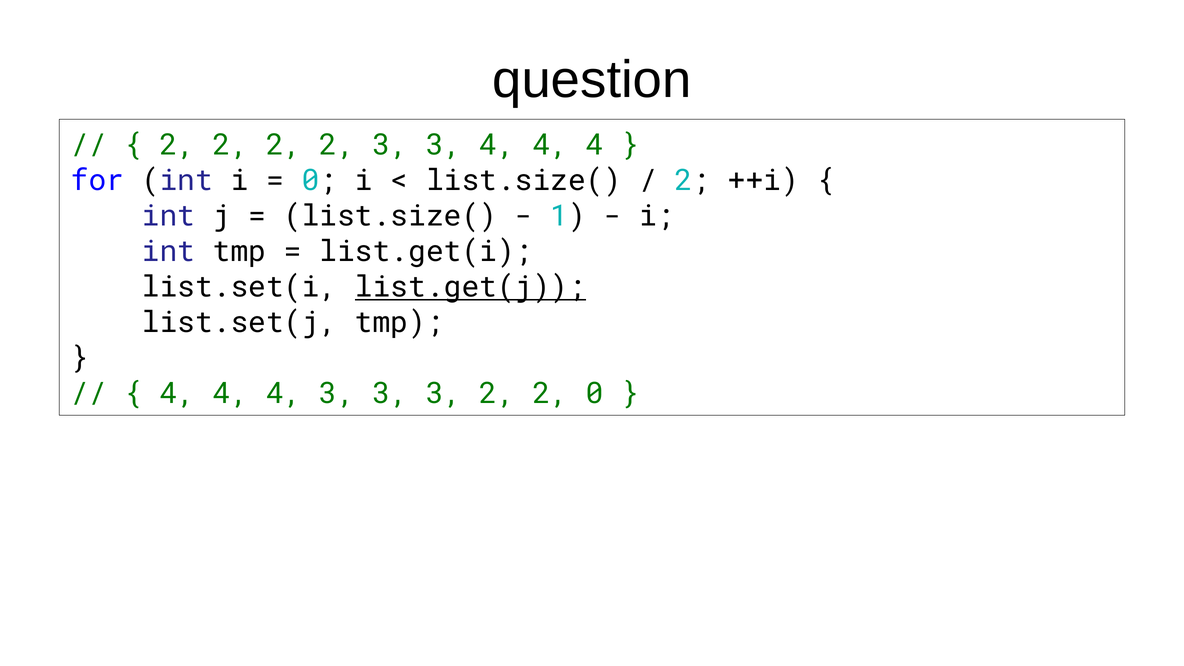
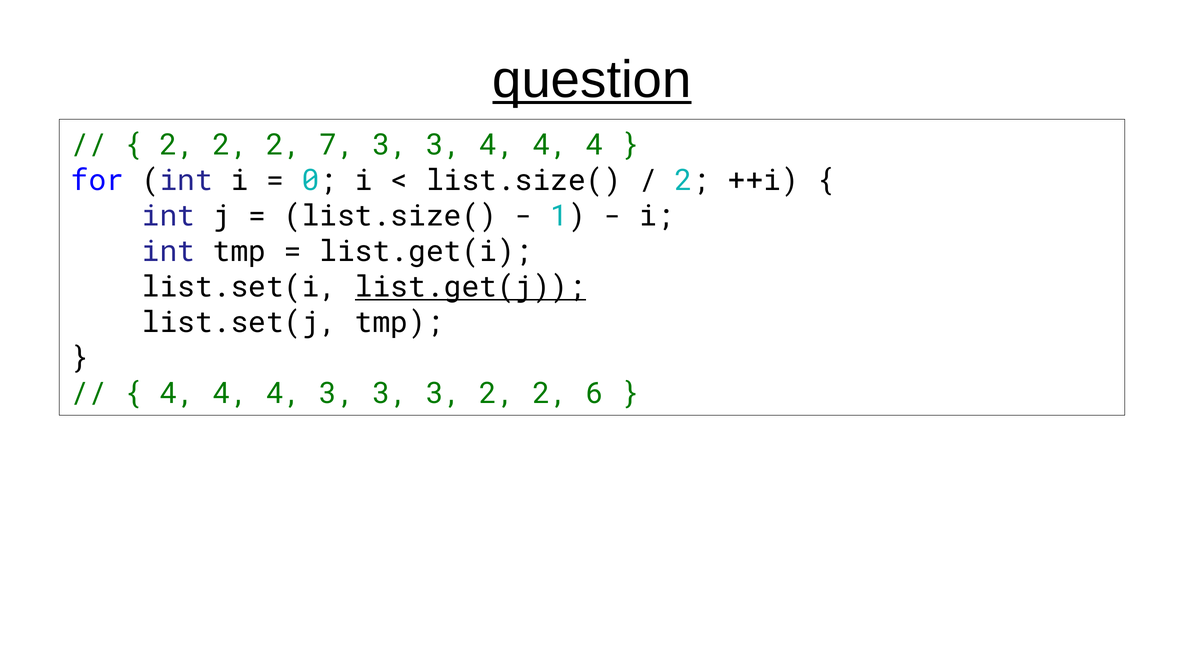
question underline: none -> present
2 2 2 2: 2 -> 7
2 0: 0 -> 6
